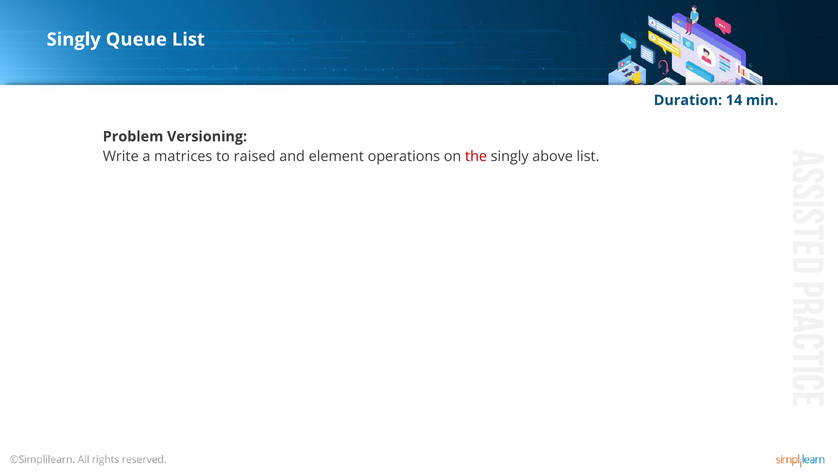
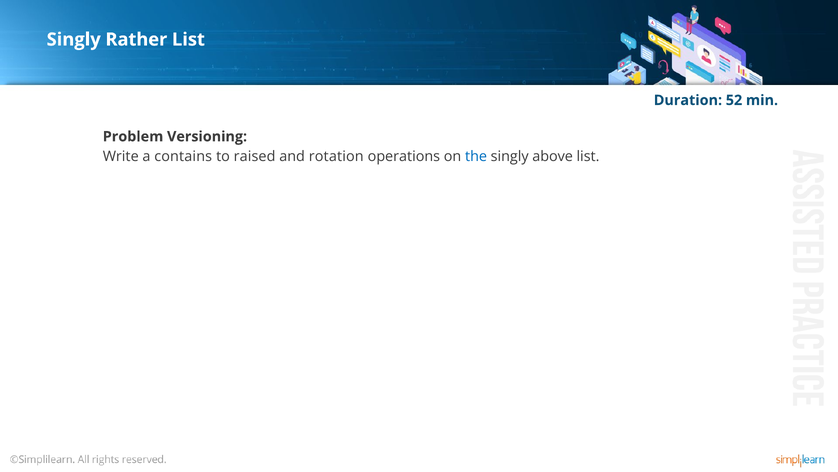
Queue: Queue -> Rather
14: 14 -> 52
matrices: matrices -> contains
element: element -> rotation
the colour: red -> blue
